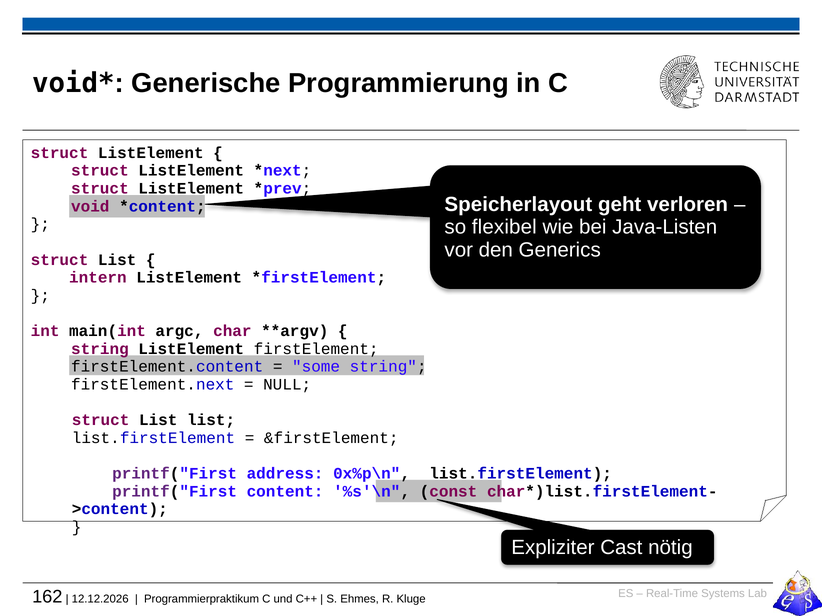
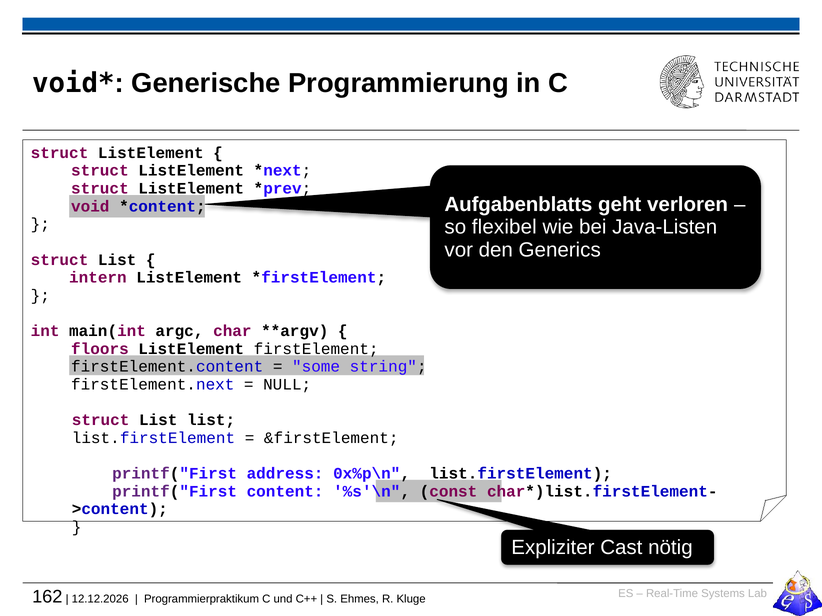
Speicherlayout: Speicherlayout -> Aufgabenblatts
string at (100, 349): string -> floors
